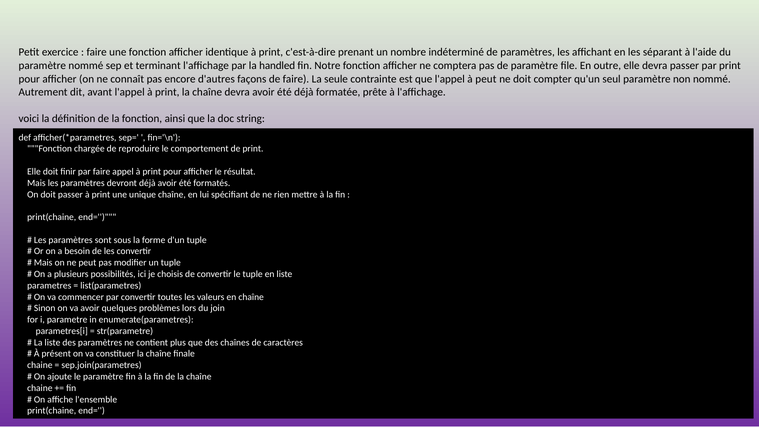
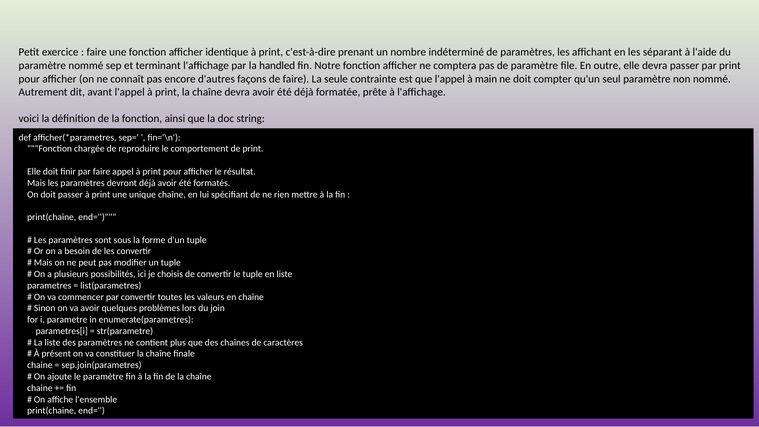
à peut: peut -> main
